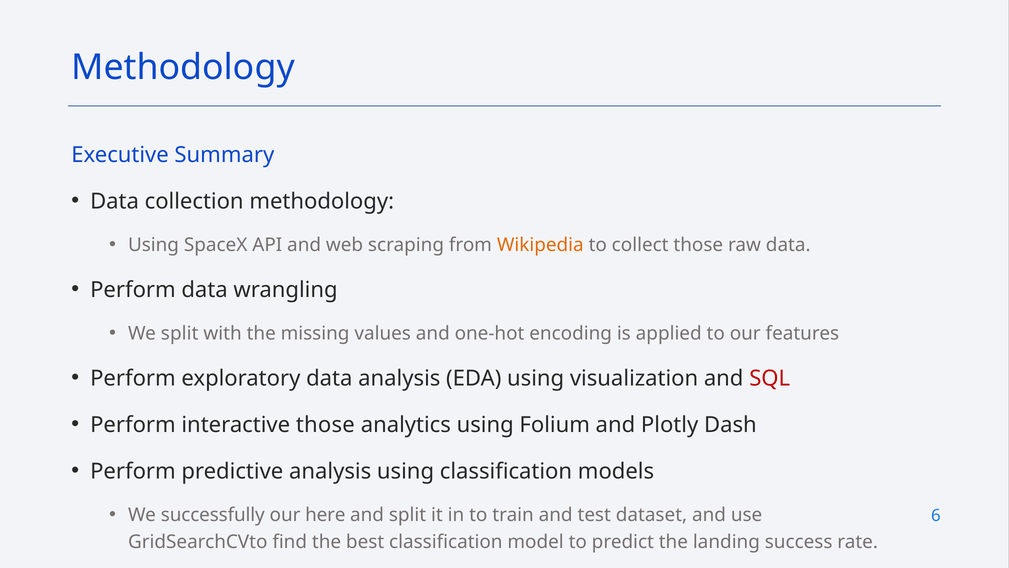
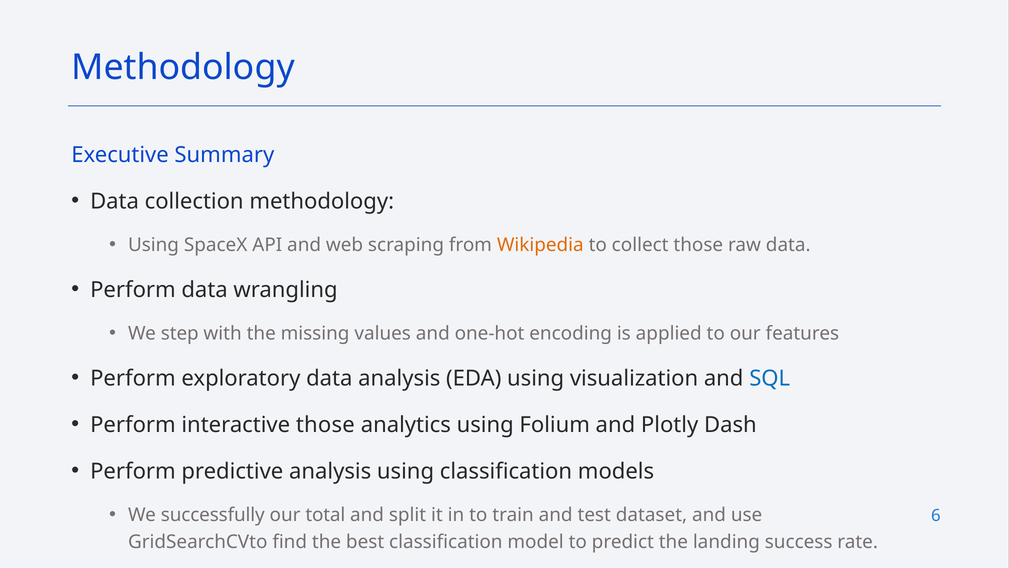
We split: split -> step
SQL colour: red -> blue
here: here -> total
